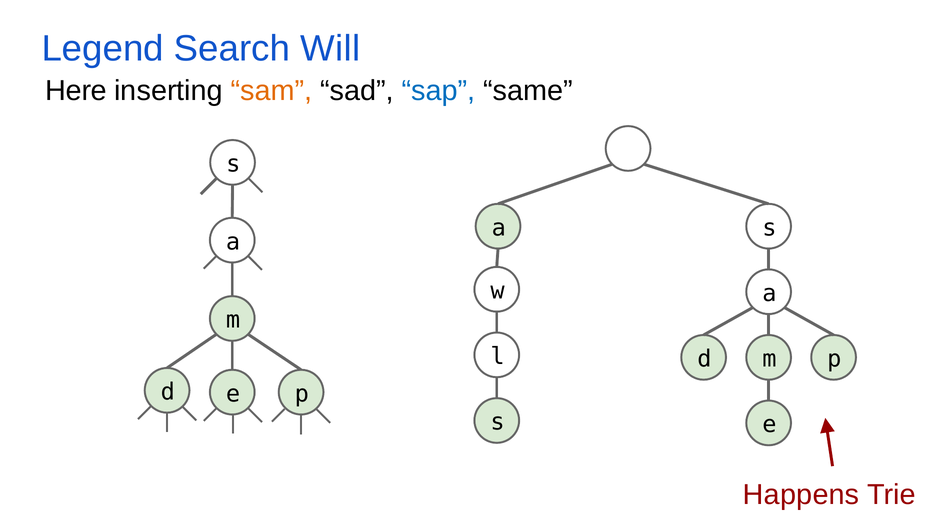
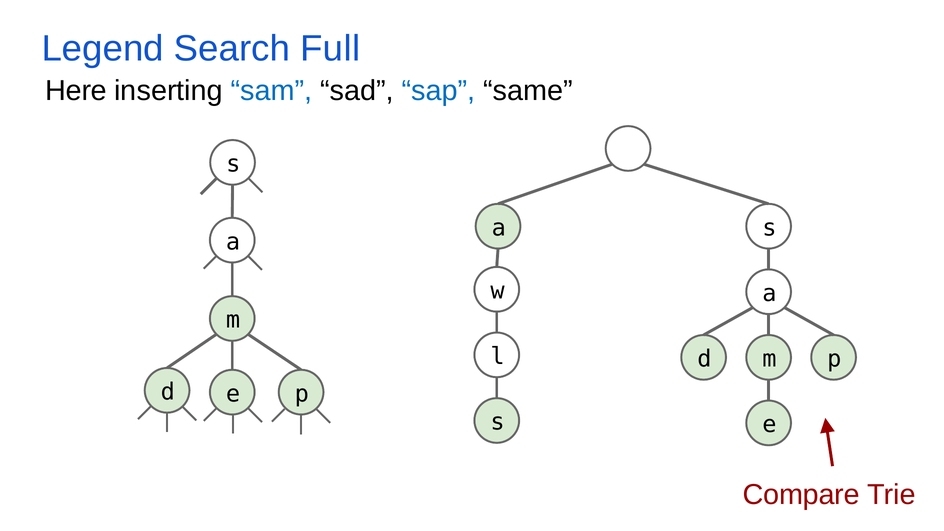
Will: Will -> Full
sam colour: orange -> blue
Happens: Happens -> Compare
